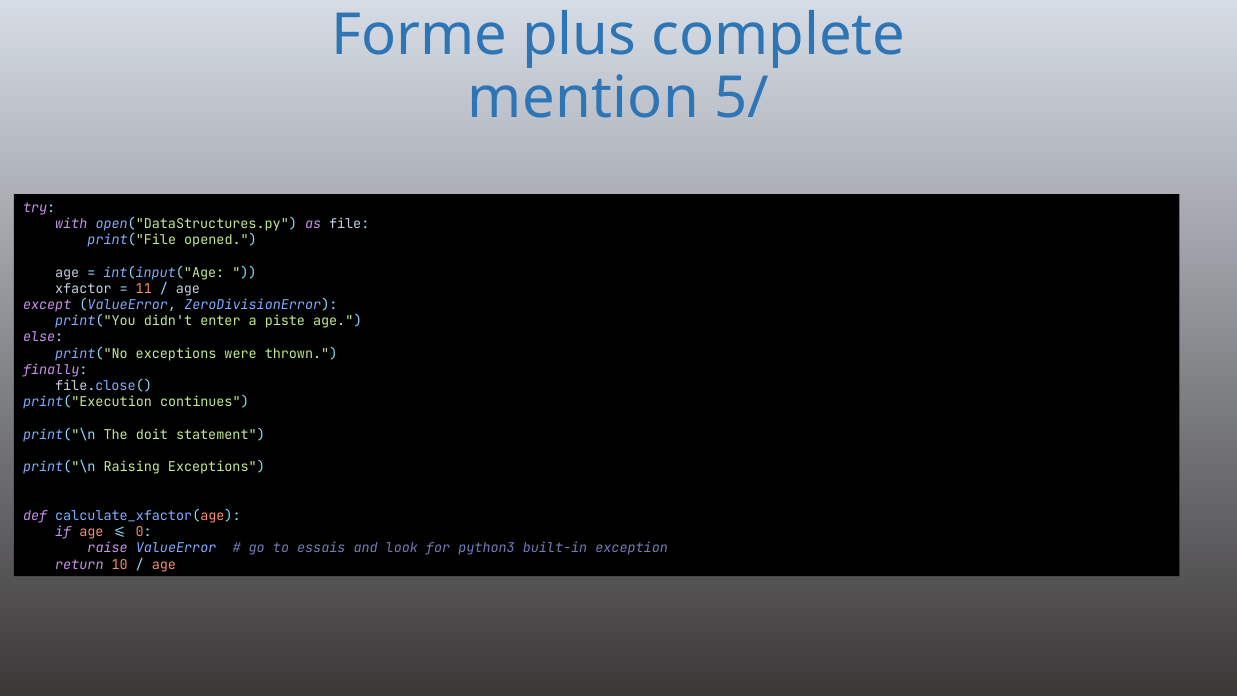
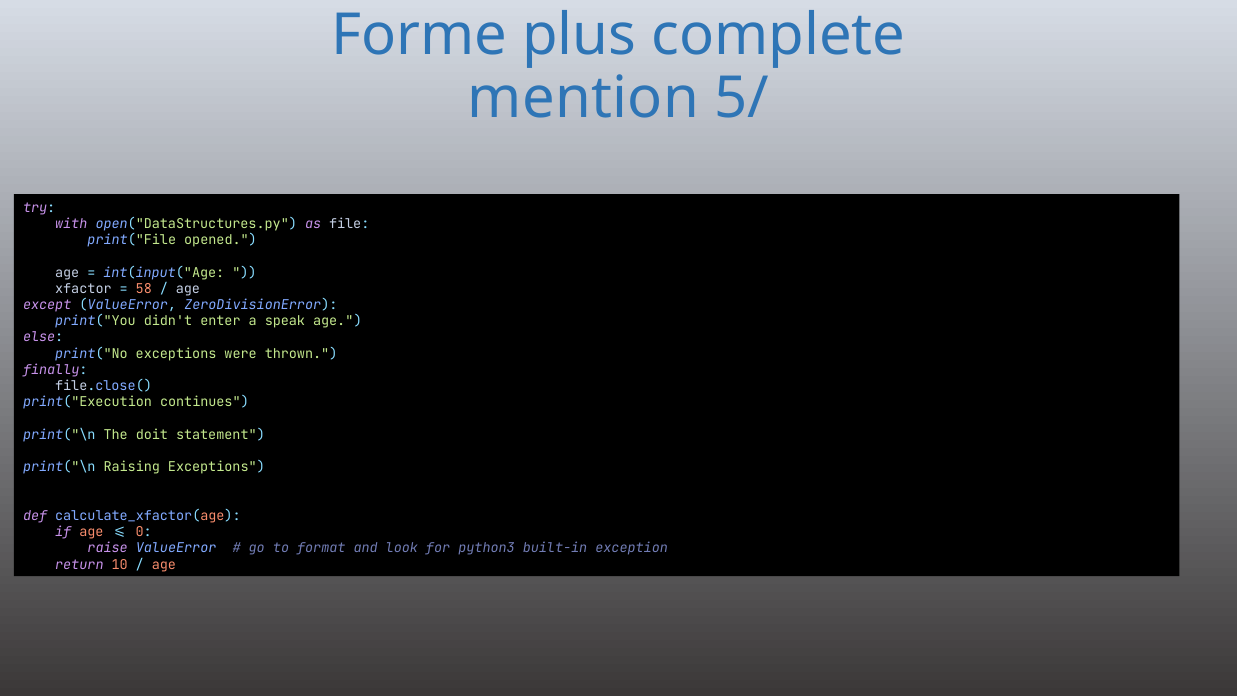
11: 11 -> 58
piste: piste -> speak
essais: essais -> format
